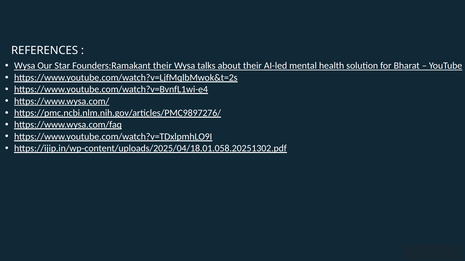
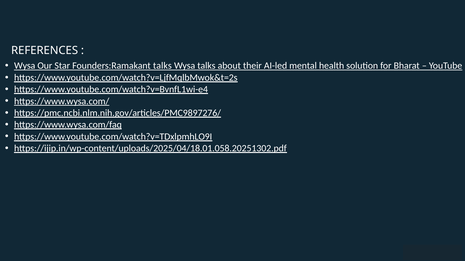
Founders:Ramakant their: their -> talks
